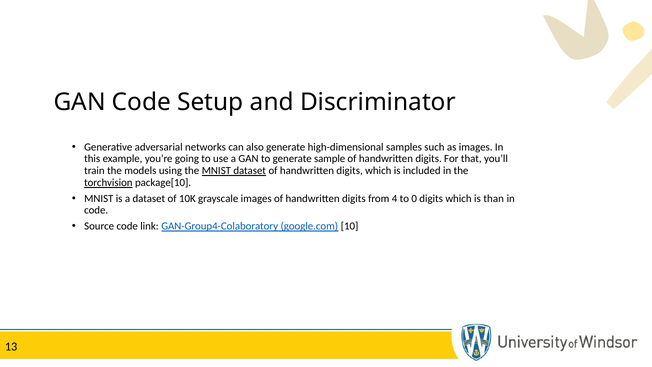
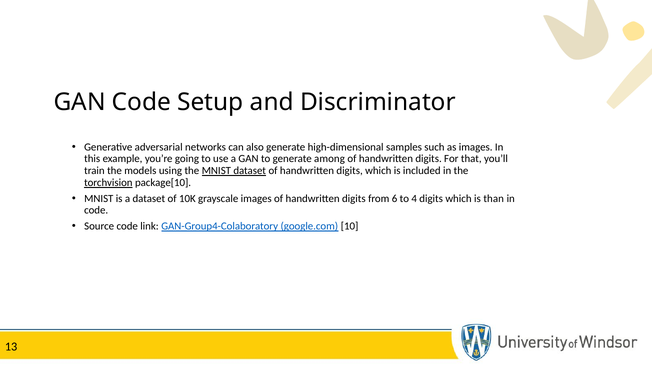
sample: sample -> among
4: 4 -> 6
0: 0 -> 4
